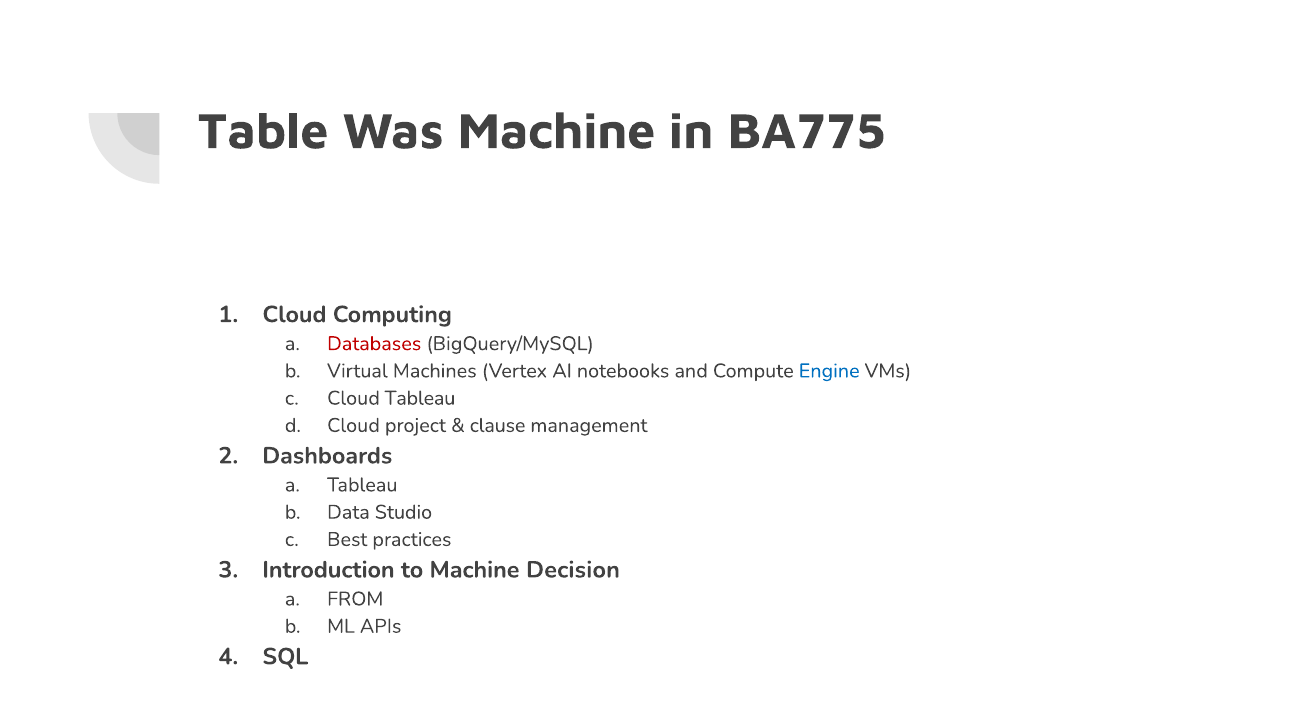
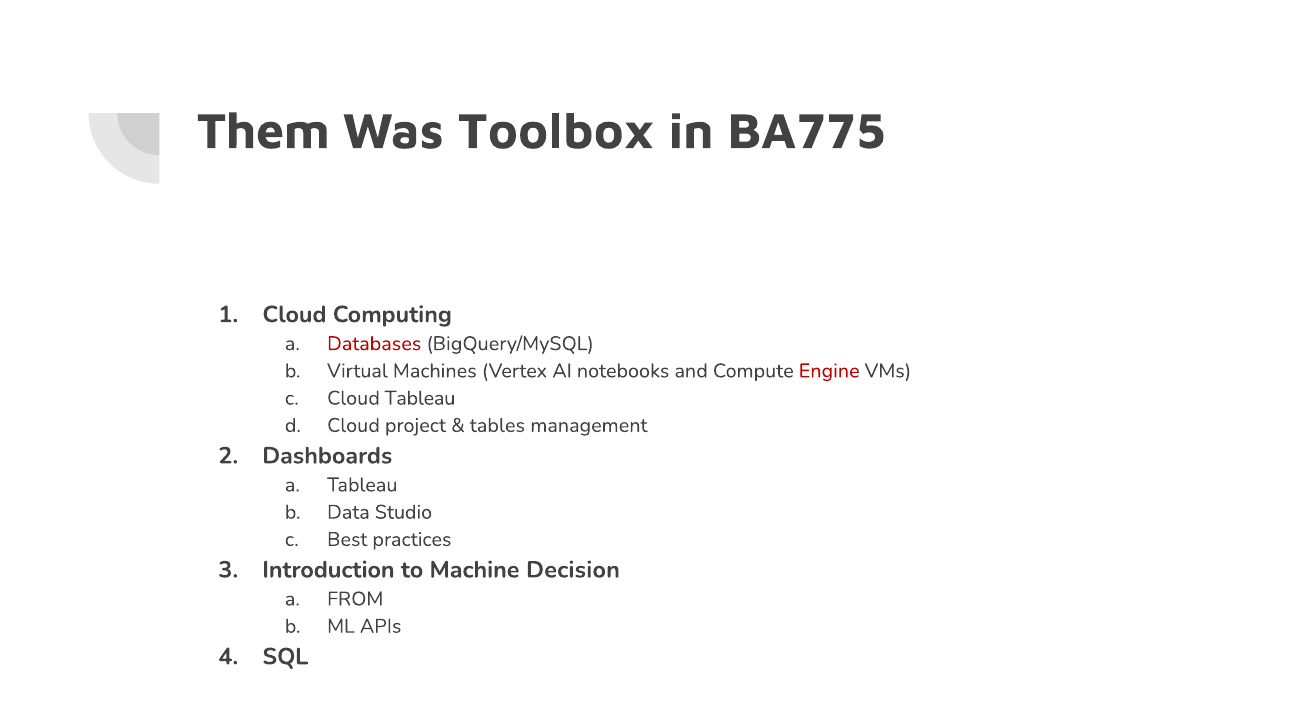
Table: Table -> Them
Was Machine: Machine -> Toolbox
Engine colour: blue -> red
clause: clause -> tables
